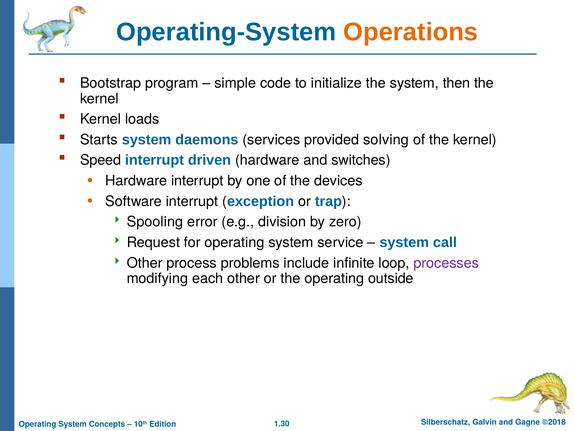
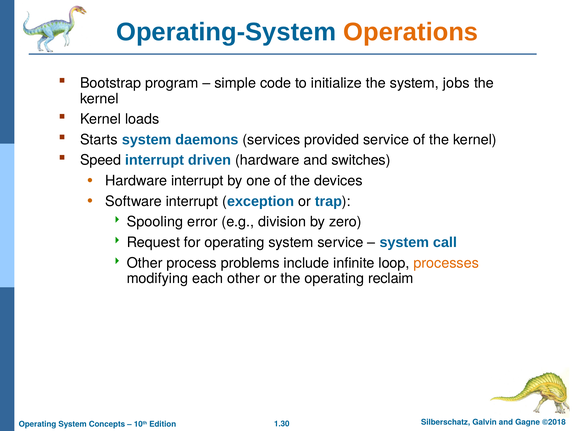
then: then -> jobs
provided solving: solving -> service
processes colour: purple -> orange
outside: outside -> reclaim
